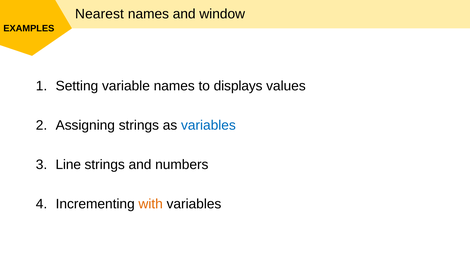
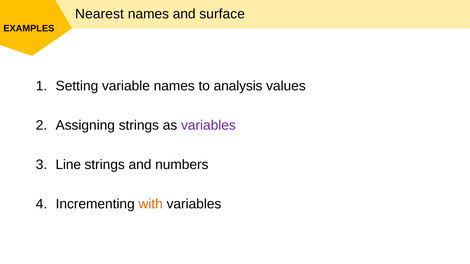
window: window -> surface
displays: displays -> analysis
variables at (208, 126) colour: blue -> purple
